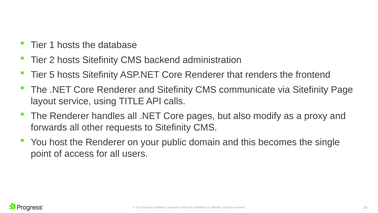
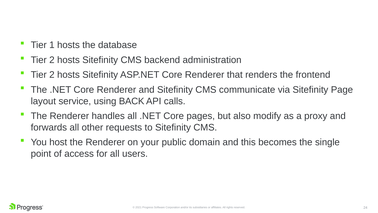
5 at (52, 75): 5 -> 2
TITLE: TITLE -> BACK
